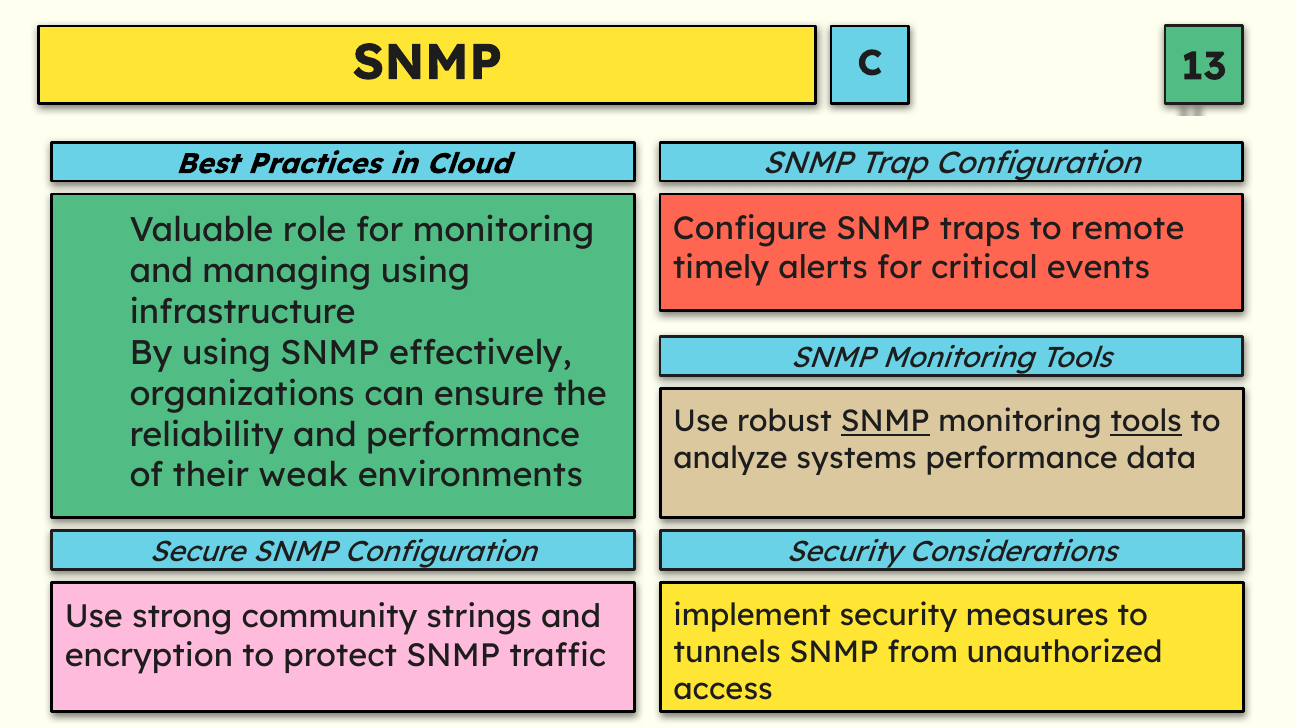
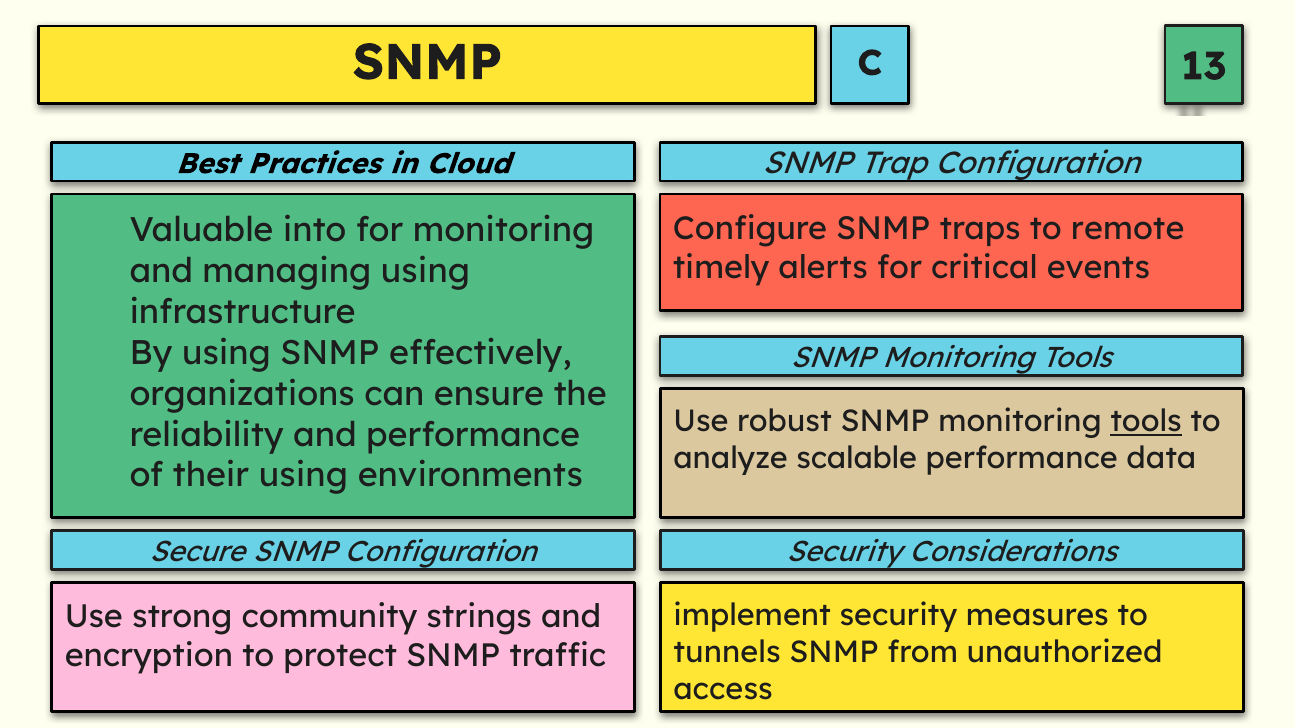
role: role -> into
SNMP at (885, 422) underline: present -> none
systems: systems -> scalable
their weak: weak -> using
